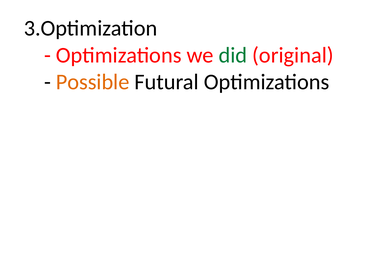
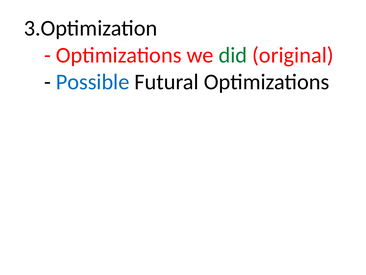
Possible colour: orange -> blue
